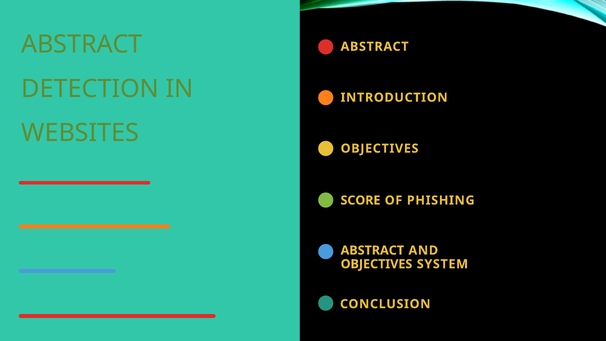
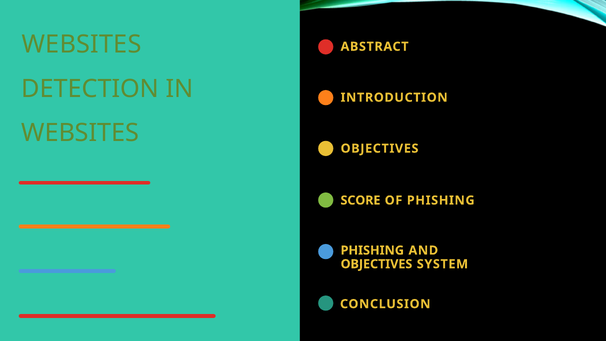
ABSTRACT at (82, 45): ABSTRACT -> WEBSITES
ABSTRACT at (372, 250): ABSTRACT -> PHISHING
